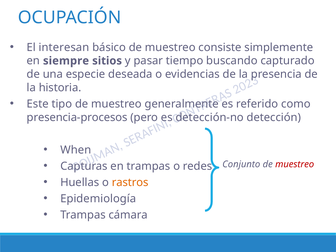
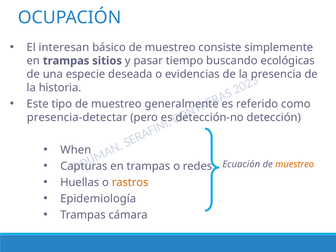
siempre at (66, 61): siempre -> trampas
capturado: capturado -> ecológicas
presencia-procesos: presencia-procesos -> presencia-detectar
Conjunto: Conjunto -> Ecuación
muestreo at (295, 164) colour: red -> orange
